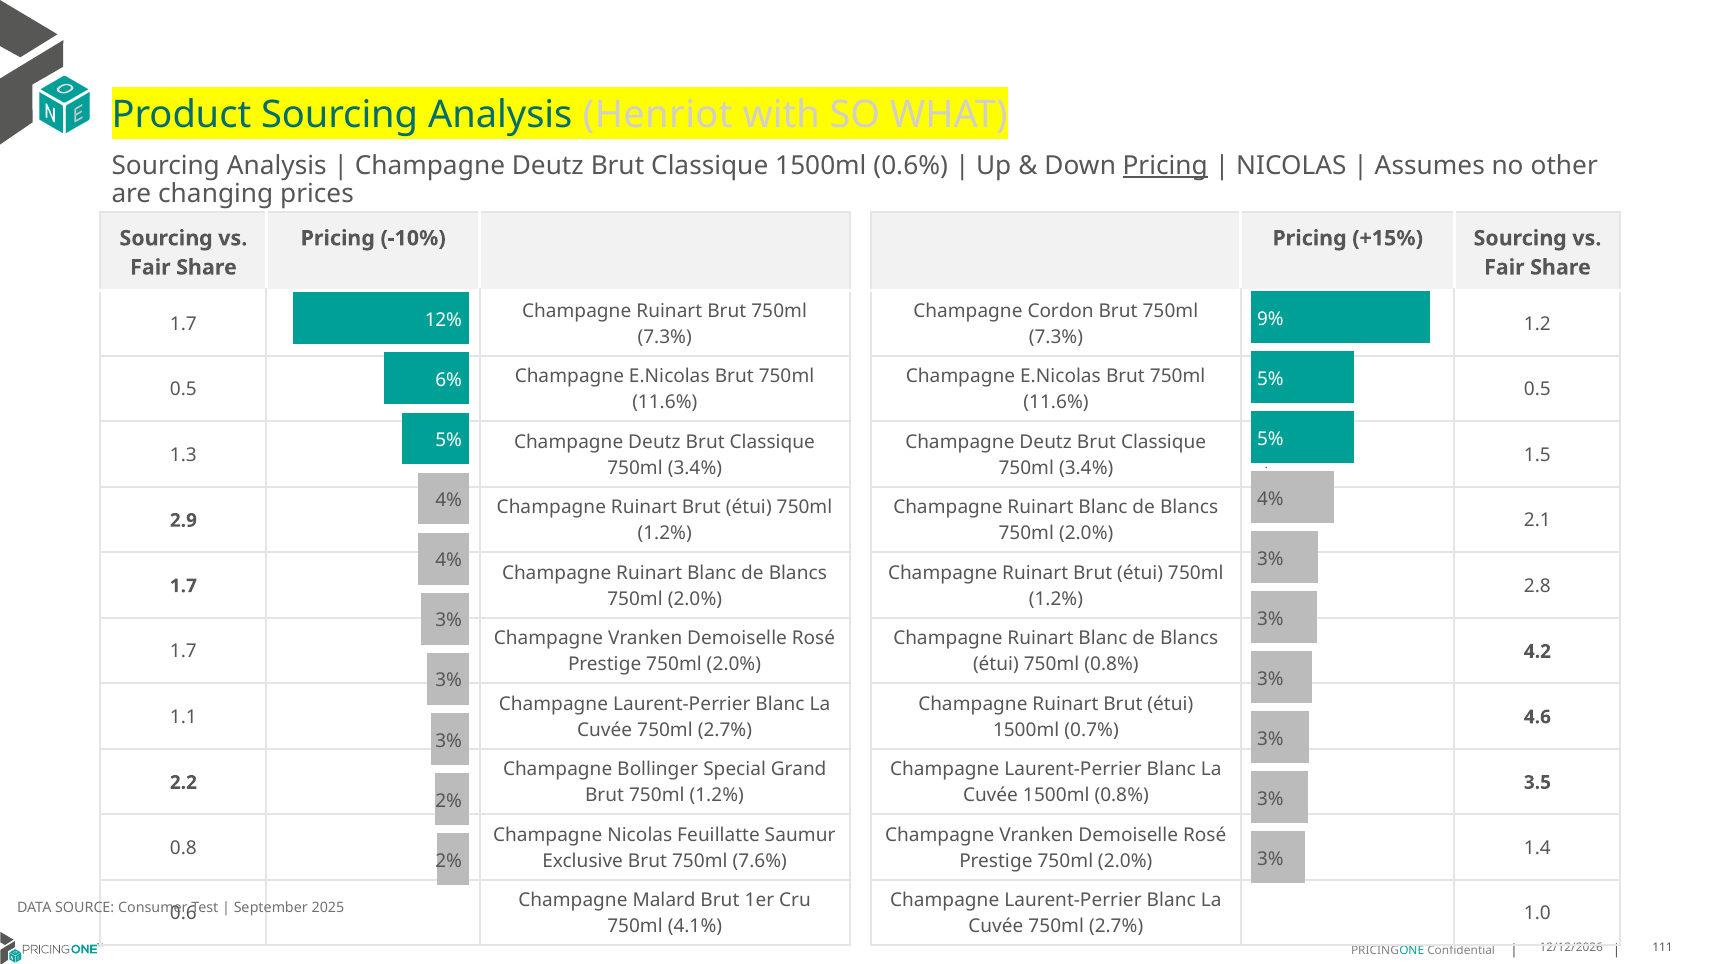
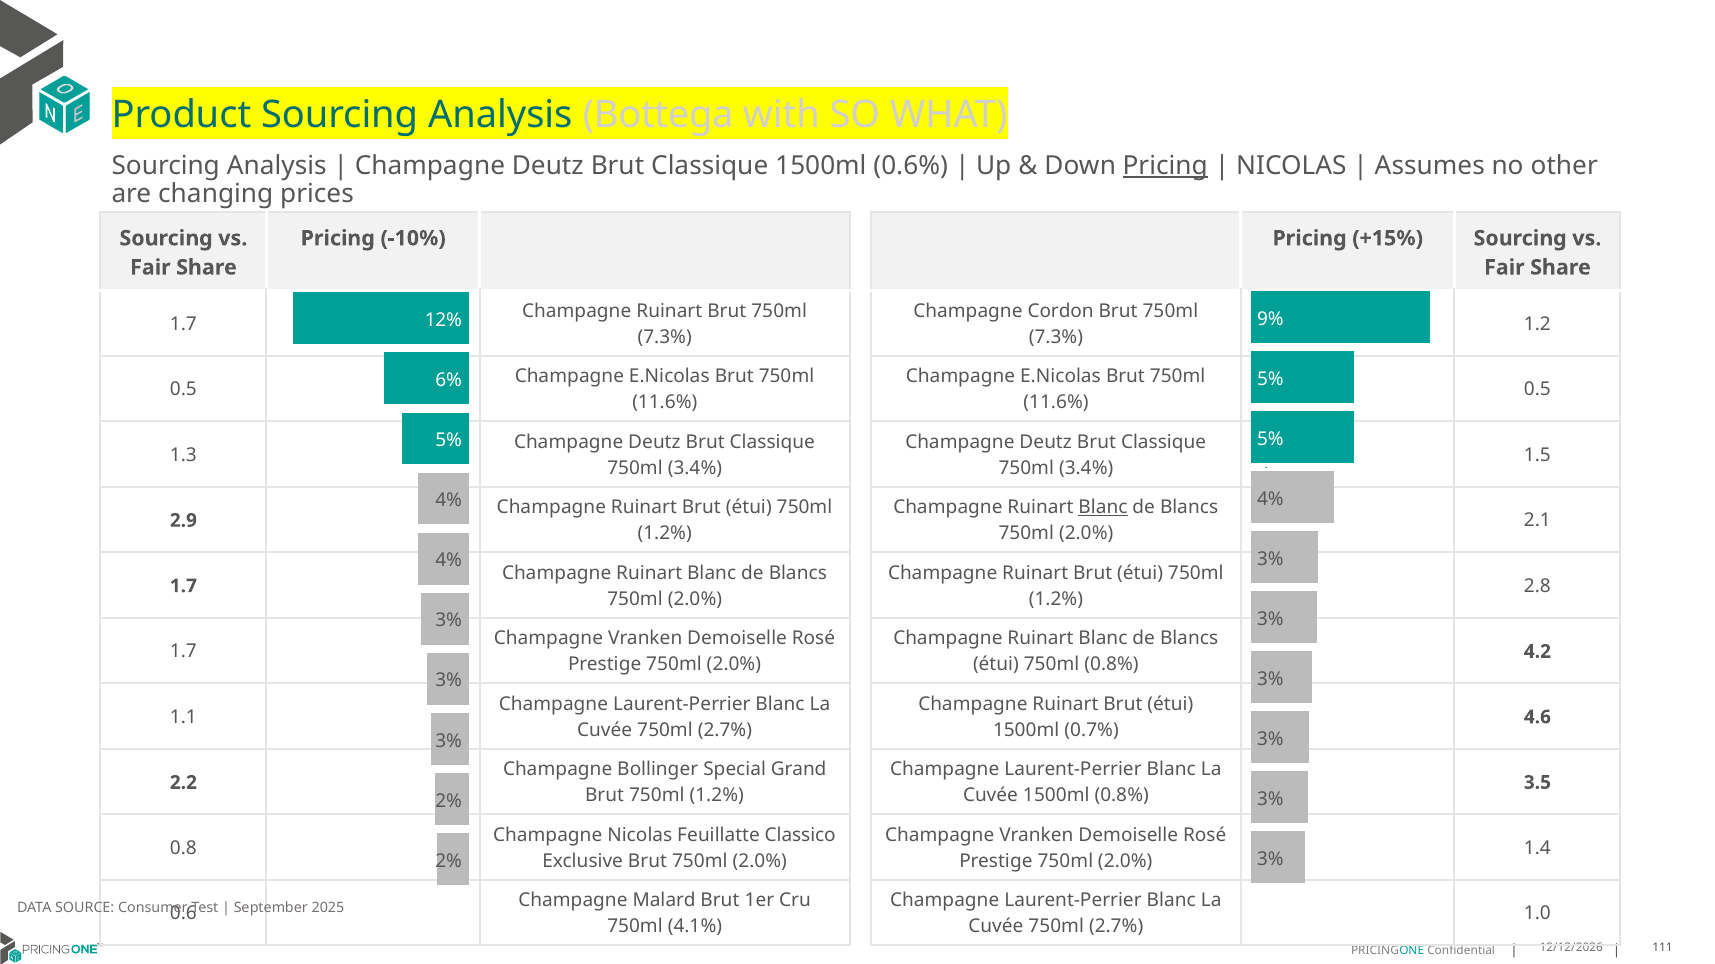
Henriot: Henriot -> Bottega
Blanc at (1103, 508) underline: none -> present
Saumur: Saumur -> Classico
Brut 750ml 7.6%: 7.6% -> 2.0%
